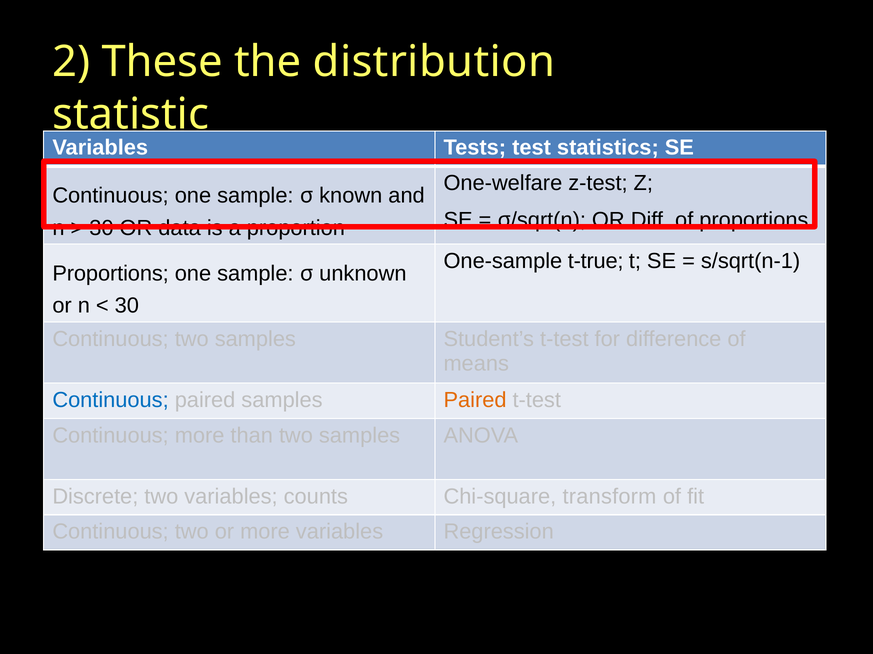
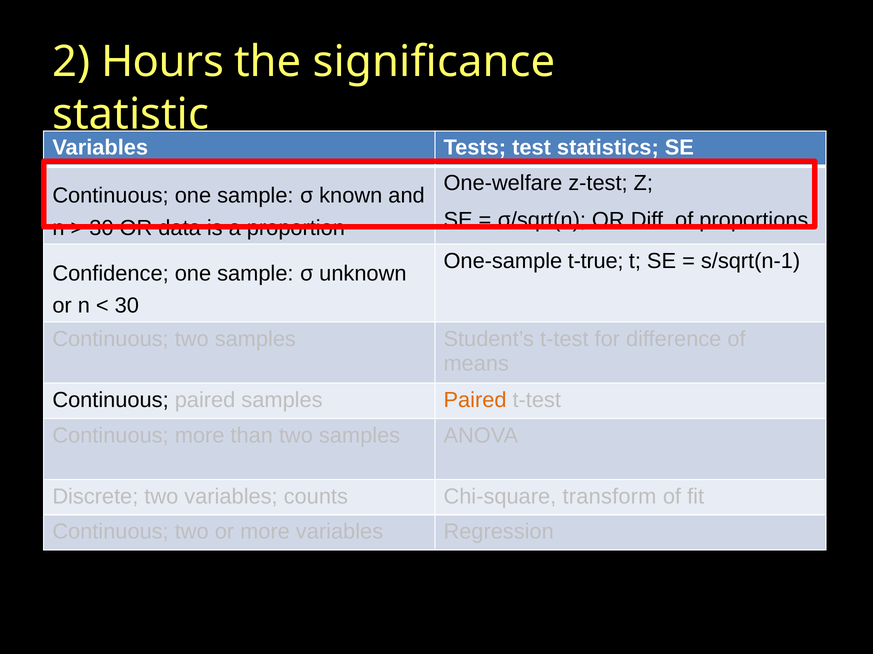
These: These -> Hours
distribution: distribution -> significance
Proportions at (111, 274): Proportions -> Confidence
Continuous at (111, 400) colour: blue -> black
